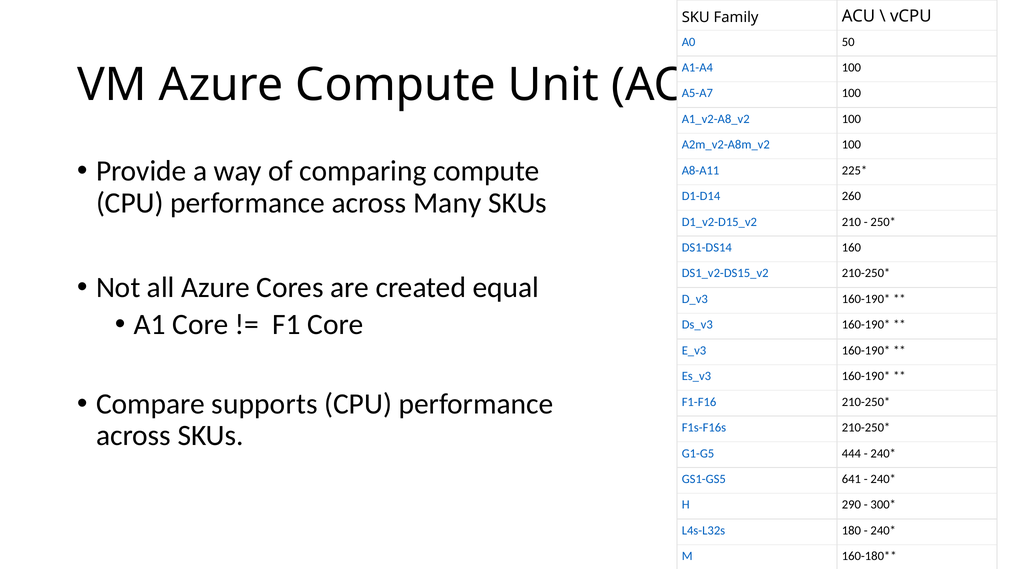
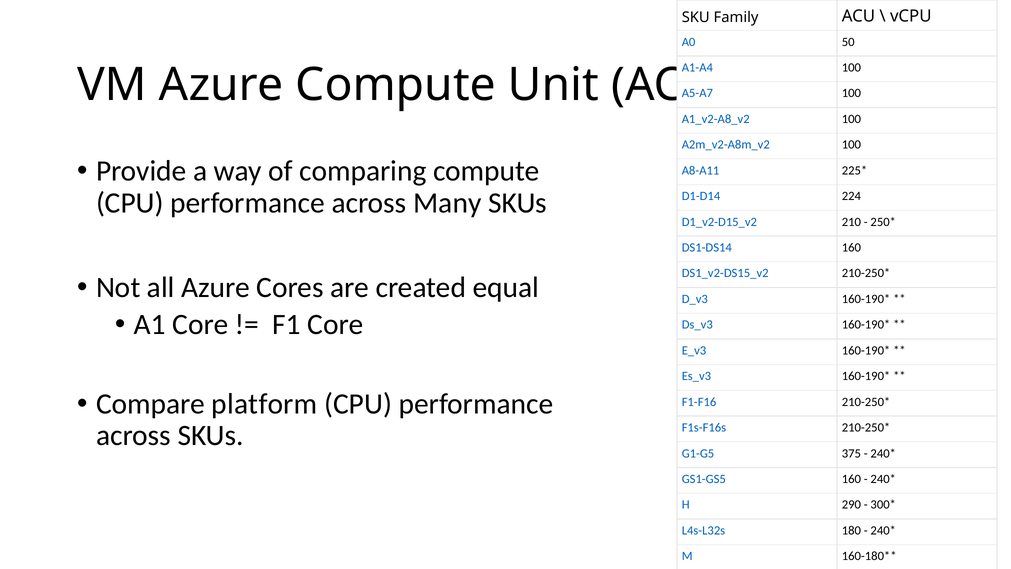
260: 260 -> 224
supports: supports -> platform
444: 444 -> 375
GS1-GS5 641: 641 -> 160
